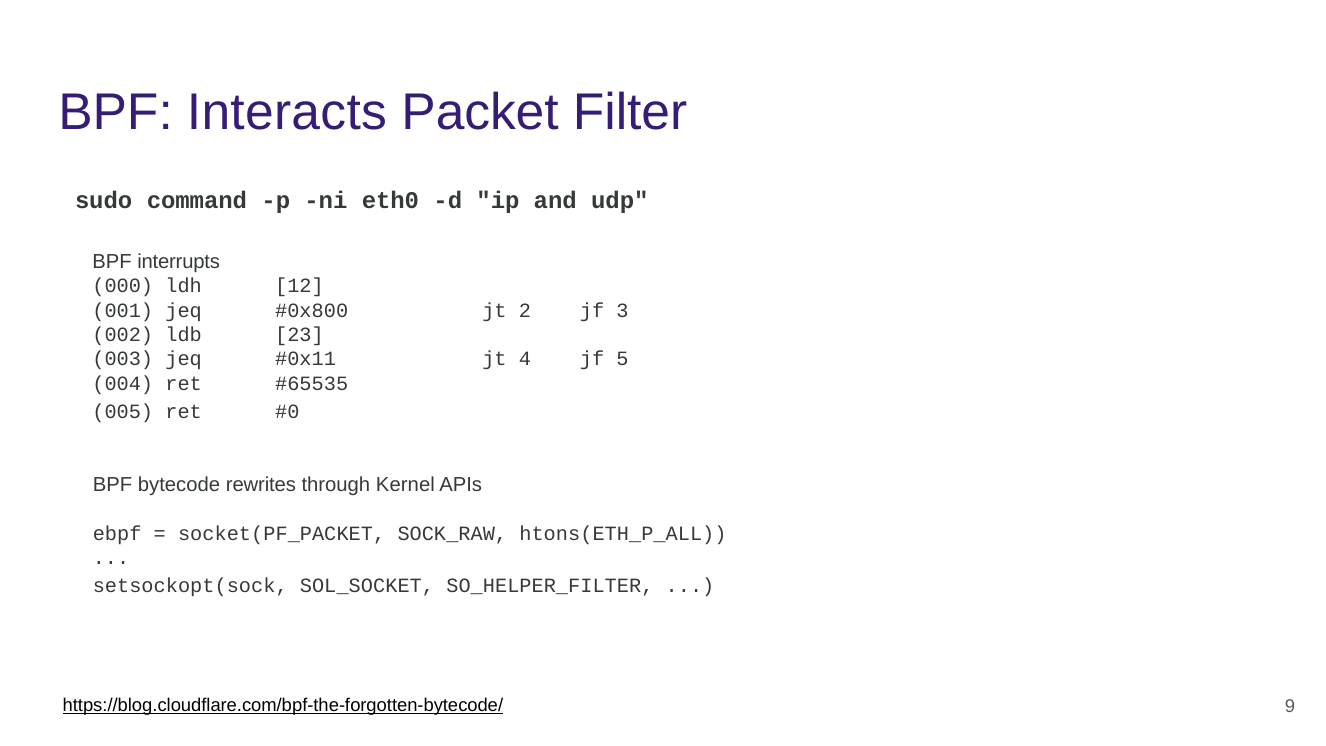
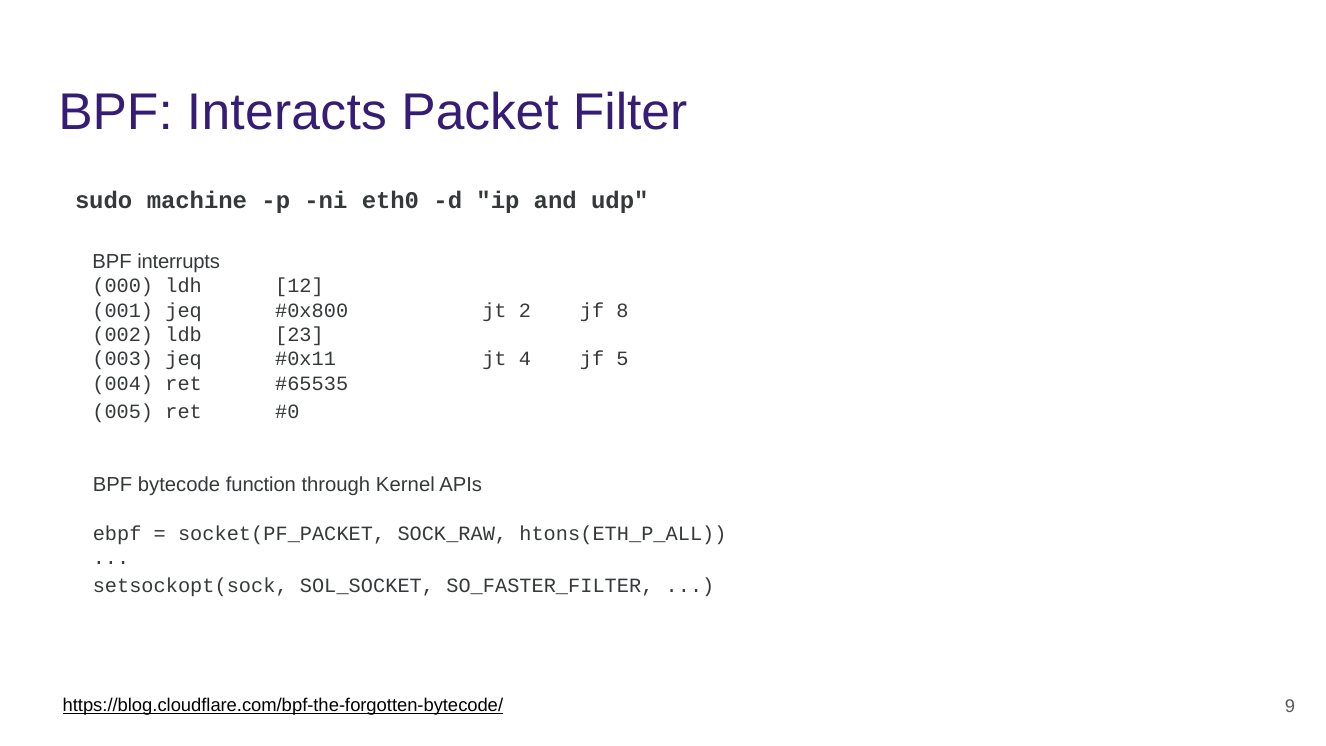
command: command -> machine
3: 3 -> 8
rewrites: rewrites -> function
SO_HELPER_FILTER: SO_HELPER_FILTER -> SO_FASTER_FILTER
